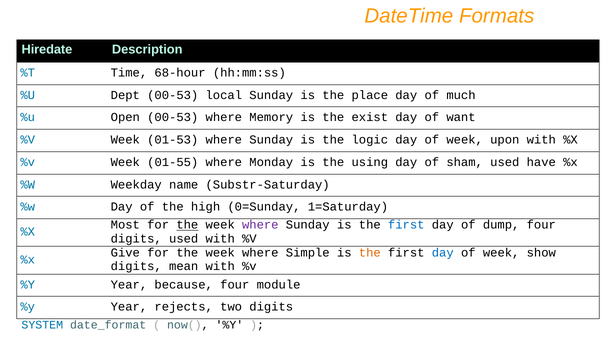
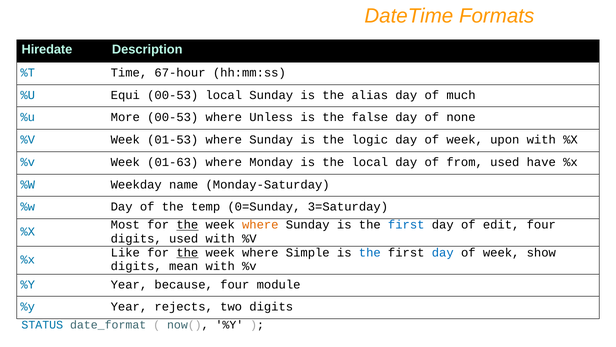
68-hour: 68-hour -> 67-hour
Dept: Dept -> Equi
place: place -> alias
Open: Open -> More
Memory: Memory -> Unless
exist: exist -> false
want: want -> none
01-55: 01-55 -> 01-63
the using: using -> local
sham: sham -> from
Substr-Saturday: Substr-Saturday -> Monday-Saturday
high: high -> temp
1=Saturday: 1=Saturday -> 3=Saturday
where at (260, 225) colour: purple -> orange
dump: dump -> edit
Give: Give -> Like
the at (187, 252) underline: none -> present
the at (370, 252) colour: orange -> blue
SYSTEM: SYSTEM -> STATUS
